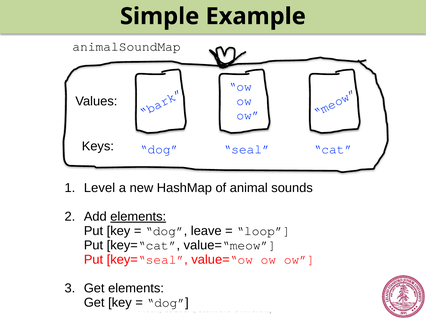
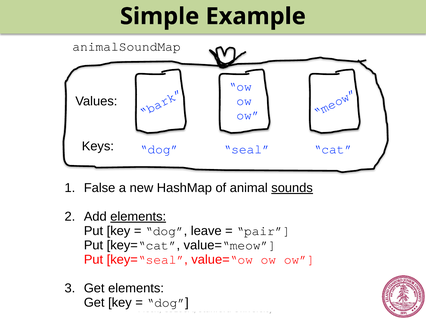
Level: Level -> False
sounds underline: none -> present
loop: loop -> pair
